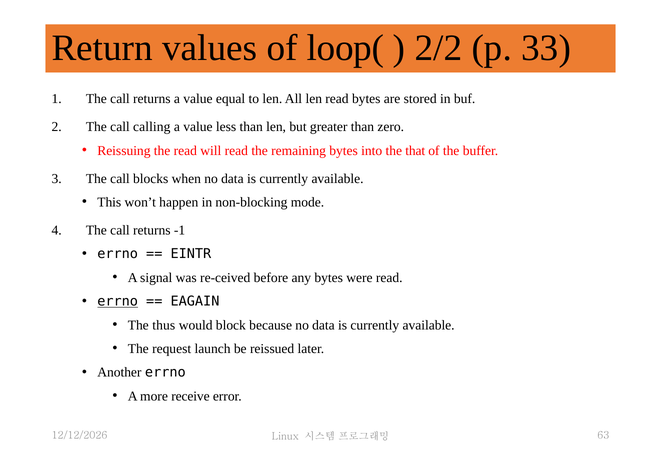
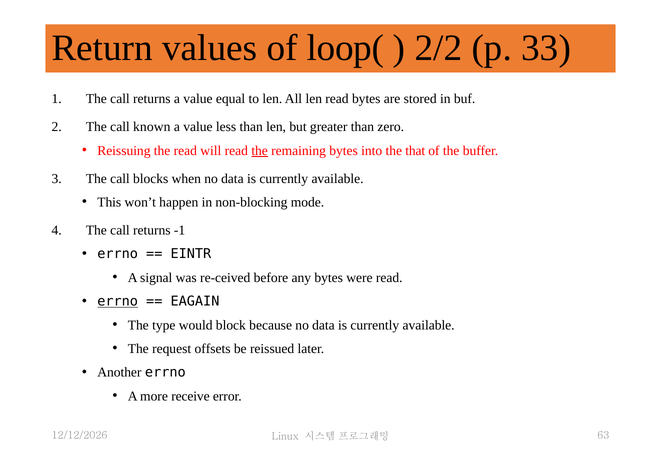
calling: calling -> known
the at (260, 151) underline: none -> present
thus: thus -> type
launch: launch -> offsets
